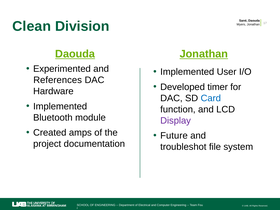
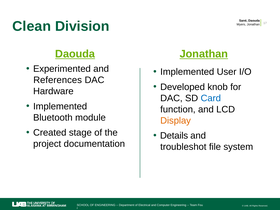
timer: timer -> knob
Display colour: purple -> orange
amps: amps -> stage
Future: Future -> Details
